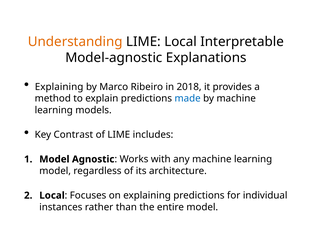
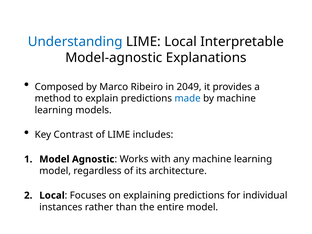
Understanding colour: orange -> blue
Explaining at (59, 87): Explaining -> Composed
2018: 2018 -> 2049
